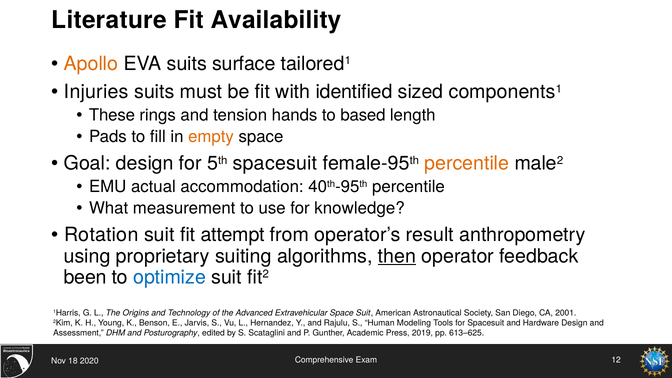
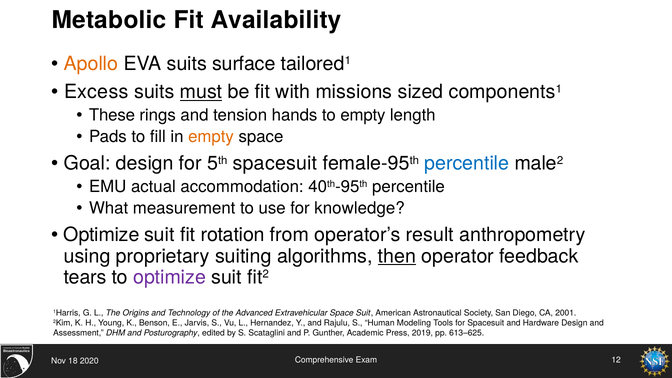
Literature: Literature -> Metabolic
Injuries: Injuries -> Excess
must underline: none -> present
identified: identified -> missions
to based: based -> empty
percentile at (467, 163) colour: orange -> blue
Rotation at (101, 235): Rotation -> Optimize
attempt: attempt -> rotation
been: been -> tears
optimize at (170, 277) colour: blue -> purple
